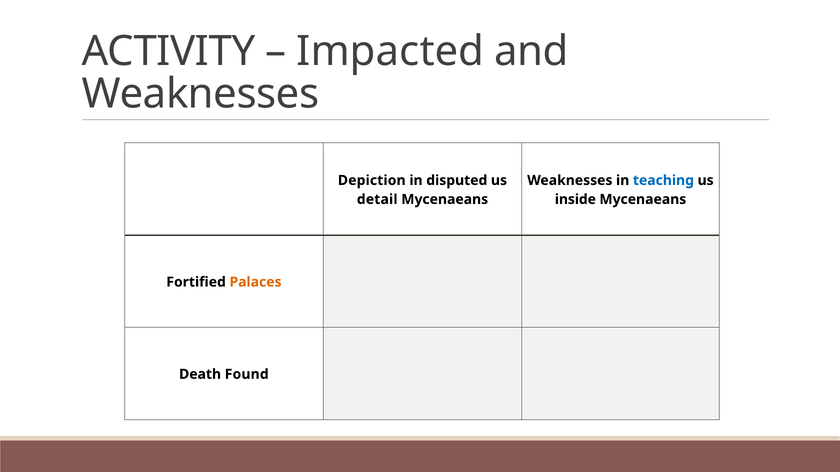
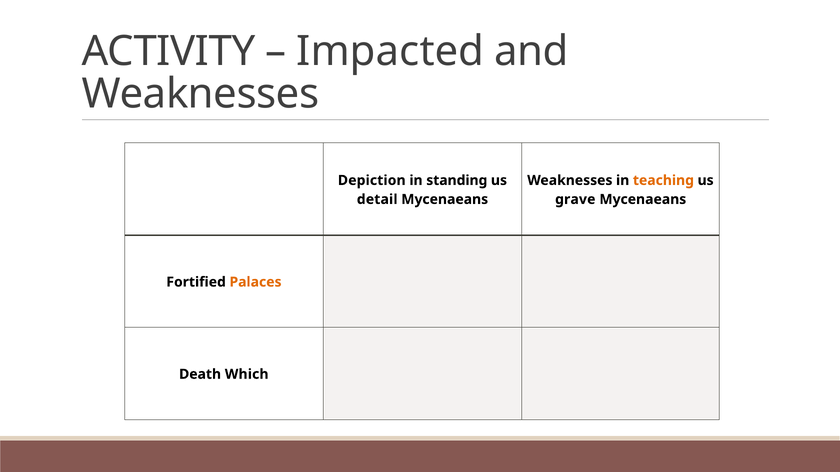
disputed: disputed -> standing
teaching colour: blue -> orange
inside: inside -> grave
Found: Found -> Which
